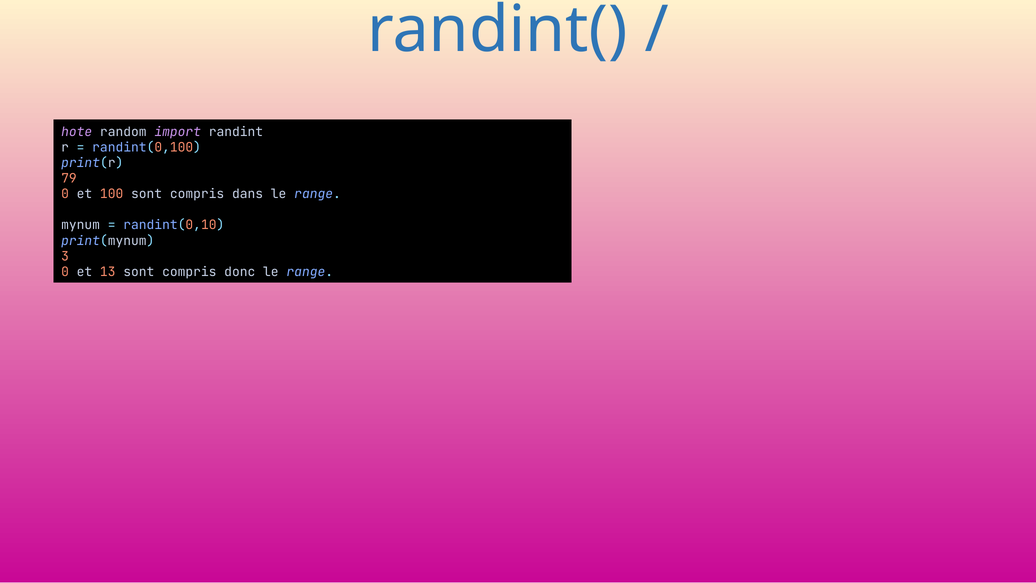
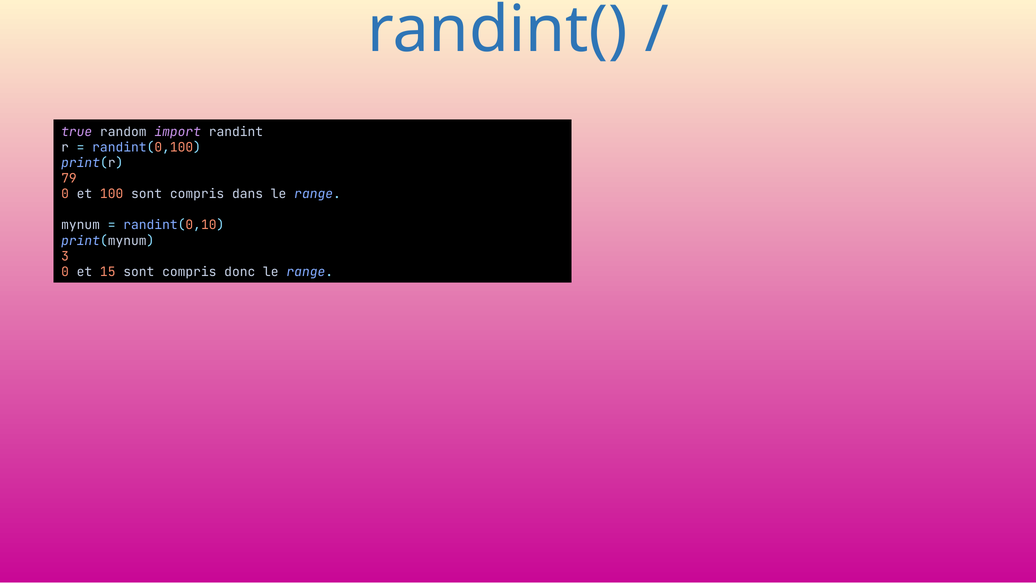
hote: hote -> true
13: 13 -> 15
